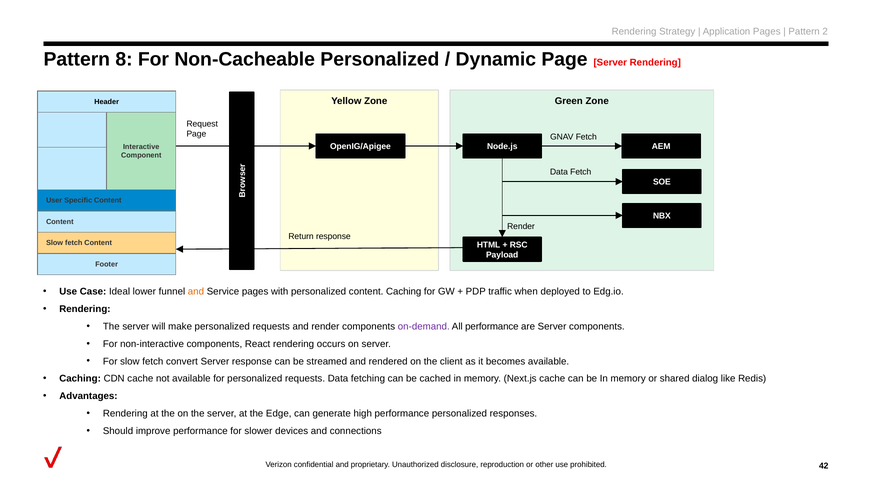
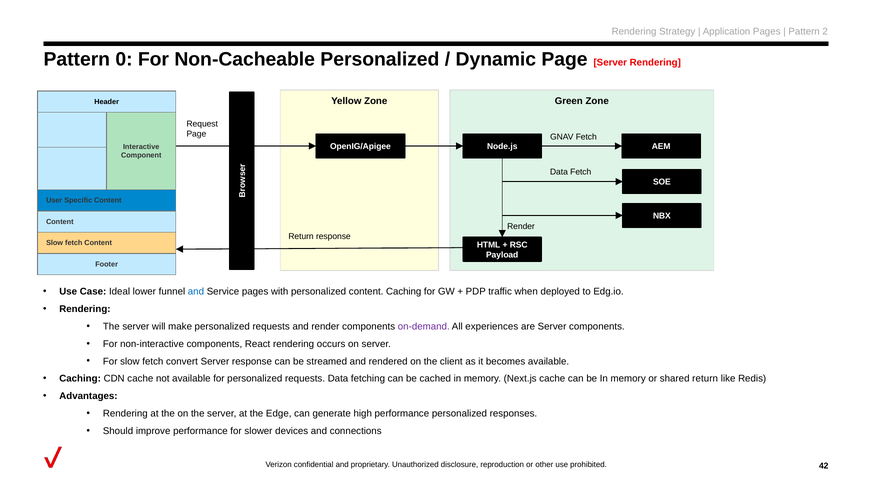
8: 8 -> 0
and at (196, 291) colour: orange -> blue
All performance: performance -> experiences
shared dialog: dialog -> return
